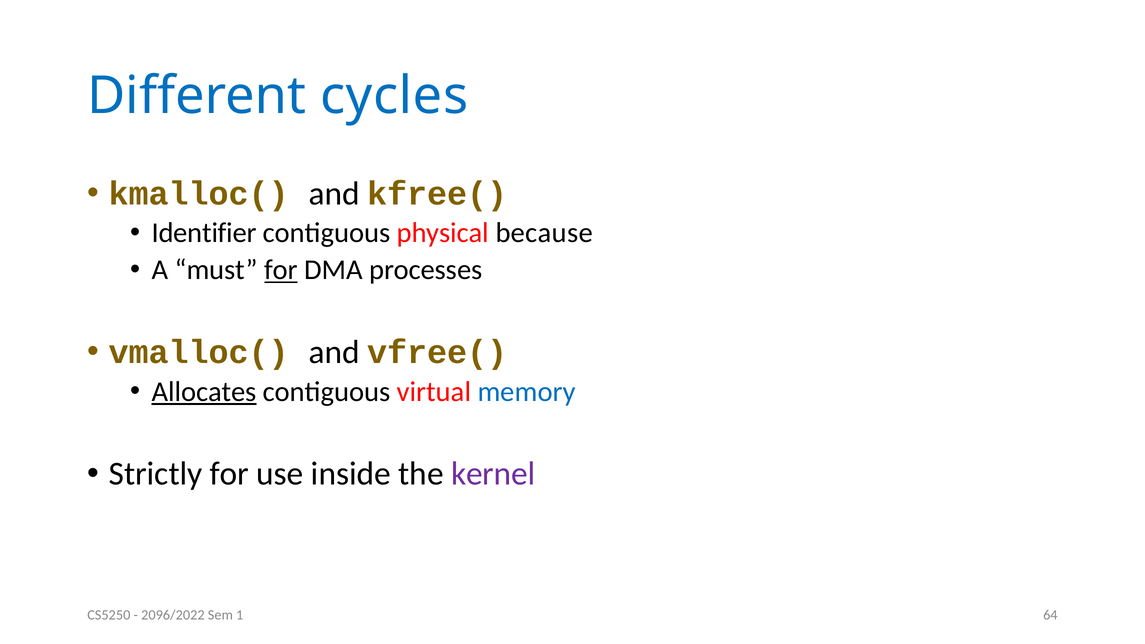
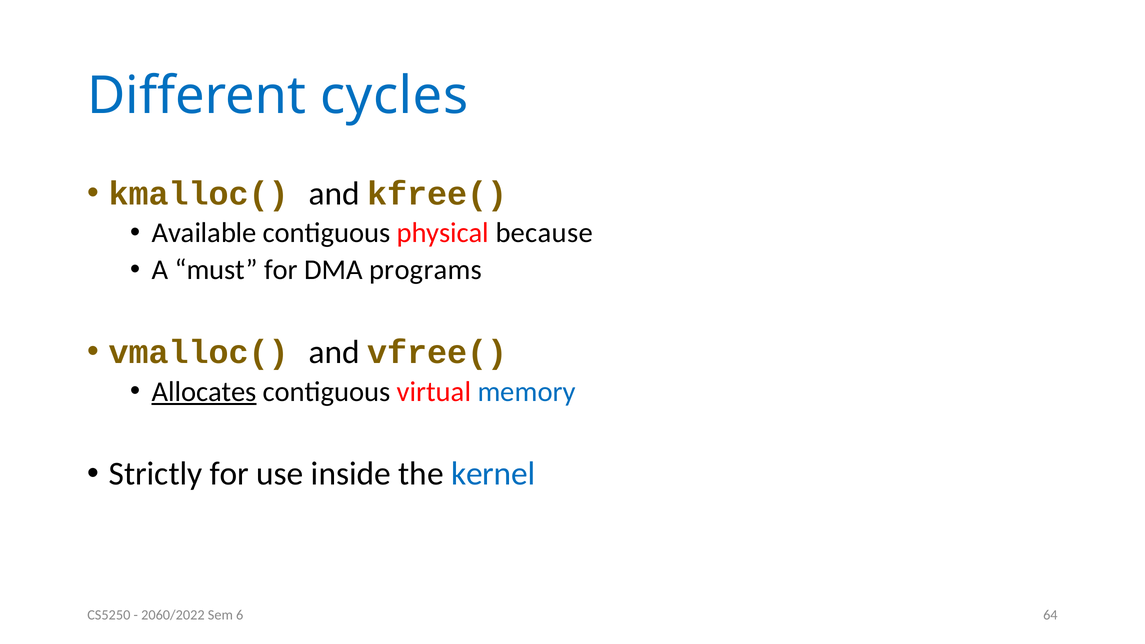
Identifier: Identifier -> Available
for at (281, 270) underline: present -> none
processes: processes -> programs
kernel colour: purple -> blue
2096/2022: 2096/2022 -> 2060/2022
1: 1 -> 6
